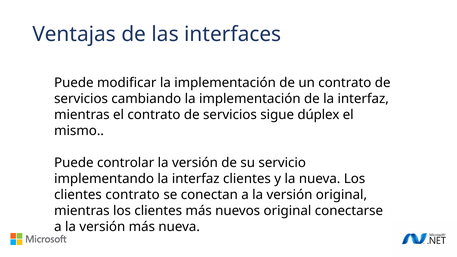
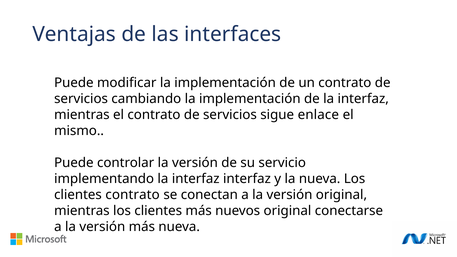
dúplex: dúplex -> enlace
interfaz clientes: clientes -> interfaz
